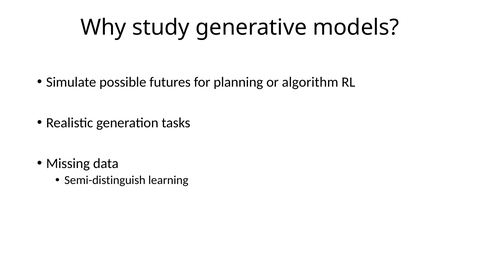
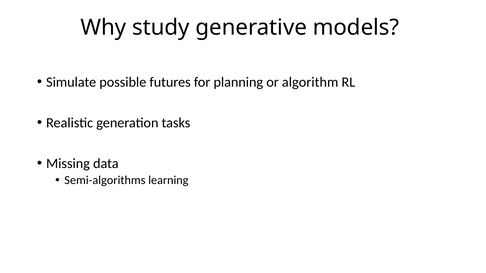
Semi-distinguish: Semi-distinguish -> Semi-algorithms
